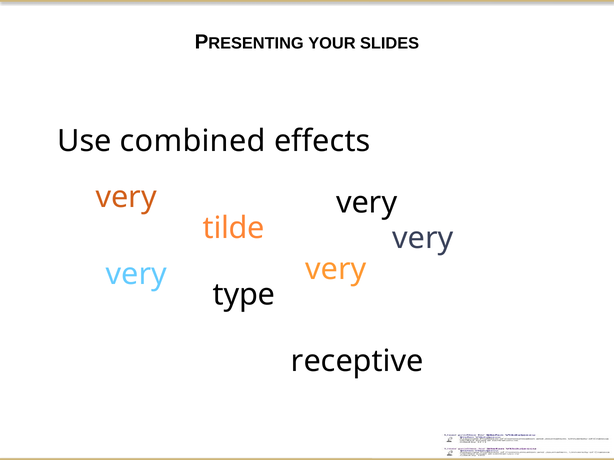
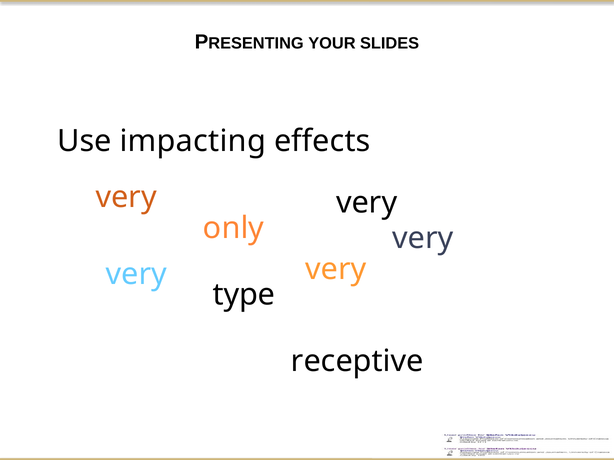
combined: combined -> impacting
tilde: tilde -> only
